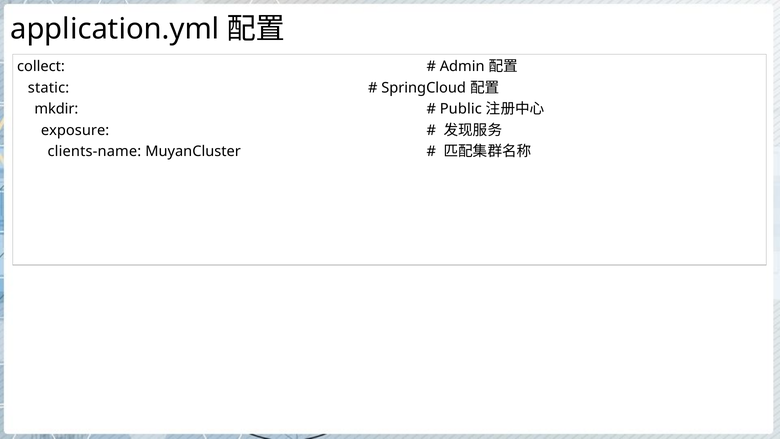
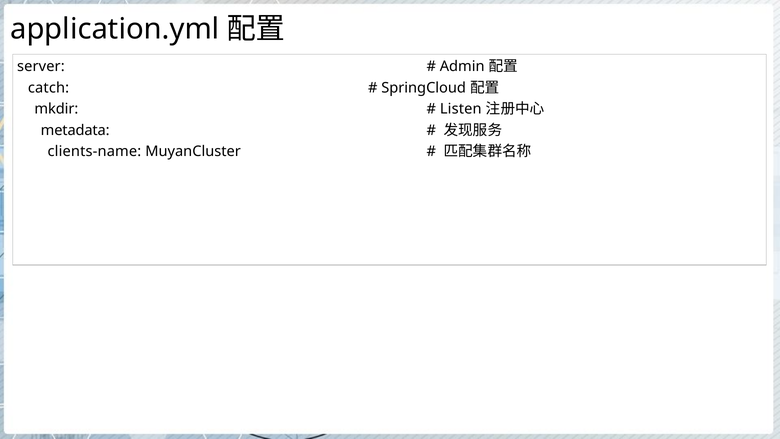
collect: collect -> server
static: static -> catch
Public: Public -> Listen
exposure: exposure -> metadata
